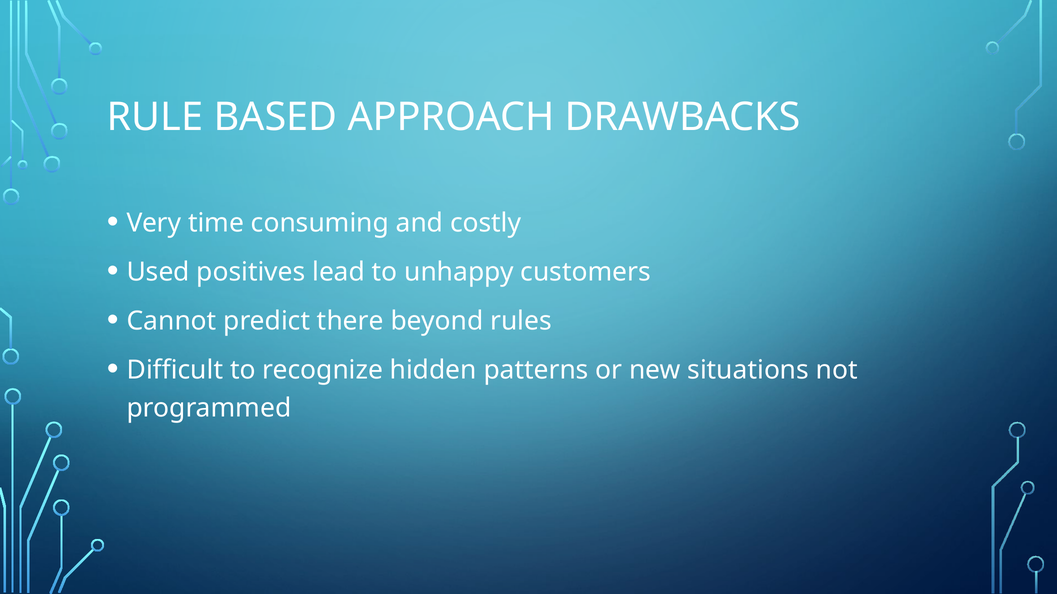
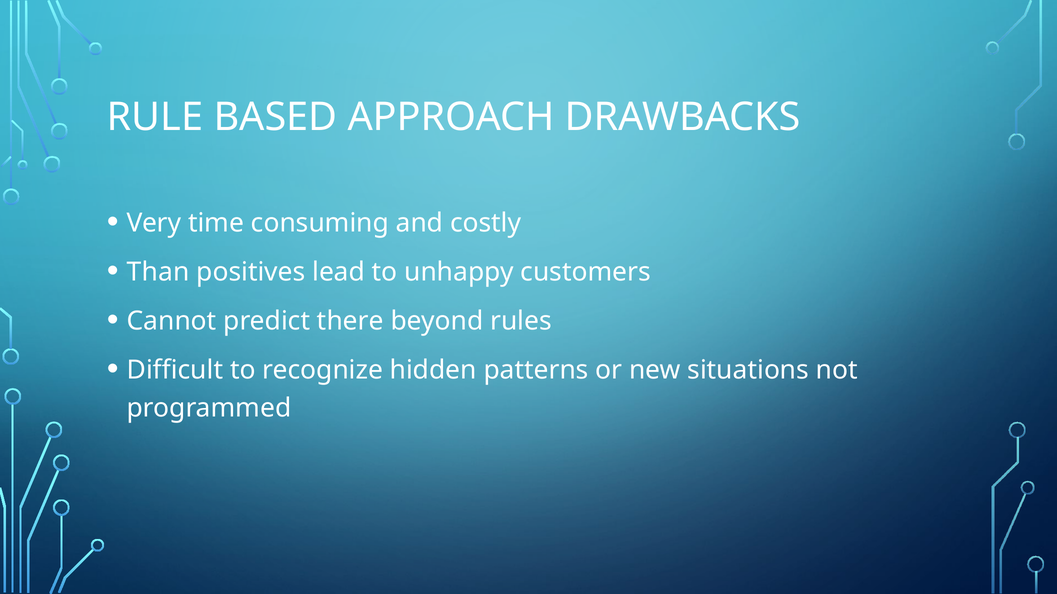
Used: Used -> Than
